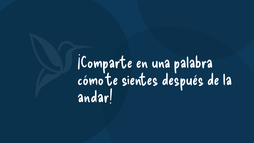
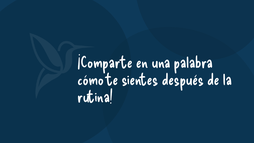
andar: andar -> rutina
